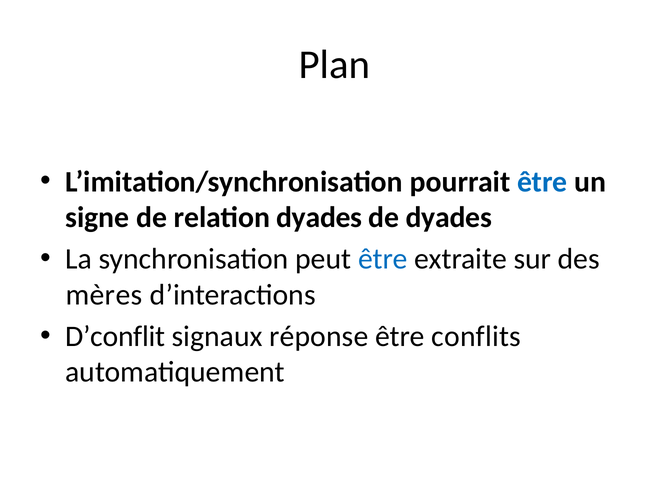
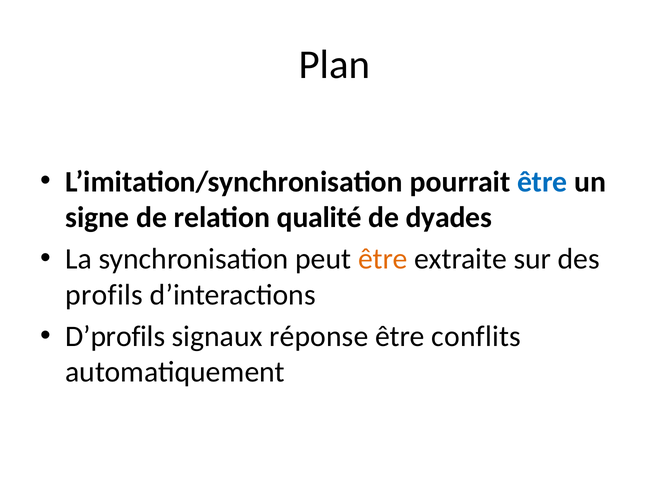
relation dyades: dyades -> qualité
être at (383, 259) colour: blue -> orange
mères: mères -> profils
D’conflit: D’conflit -> D’profils
